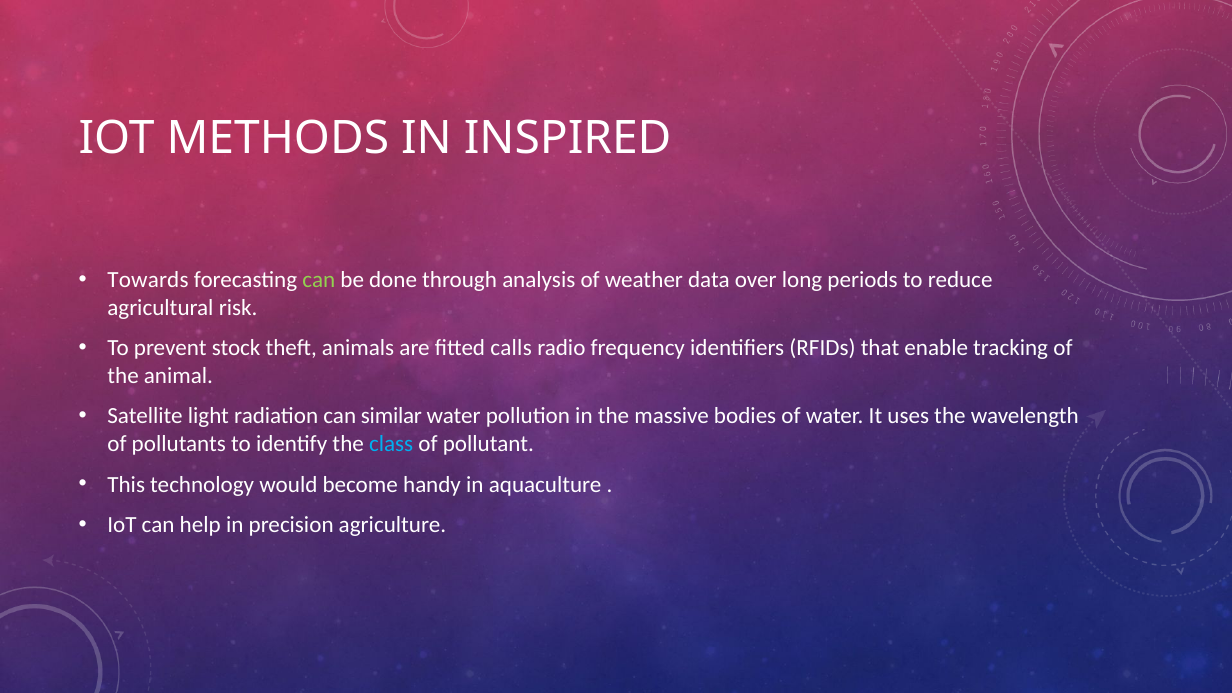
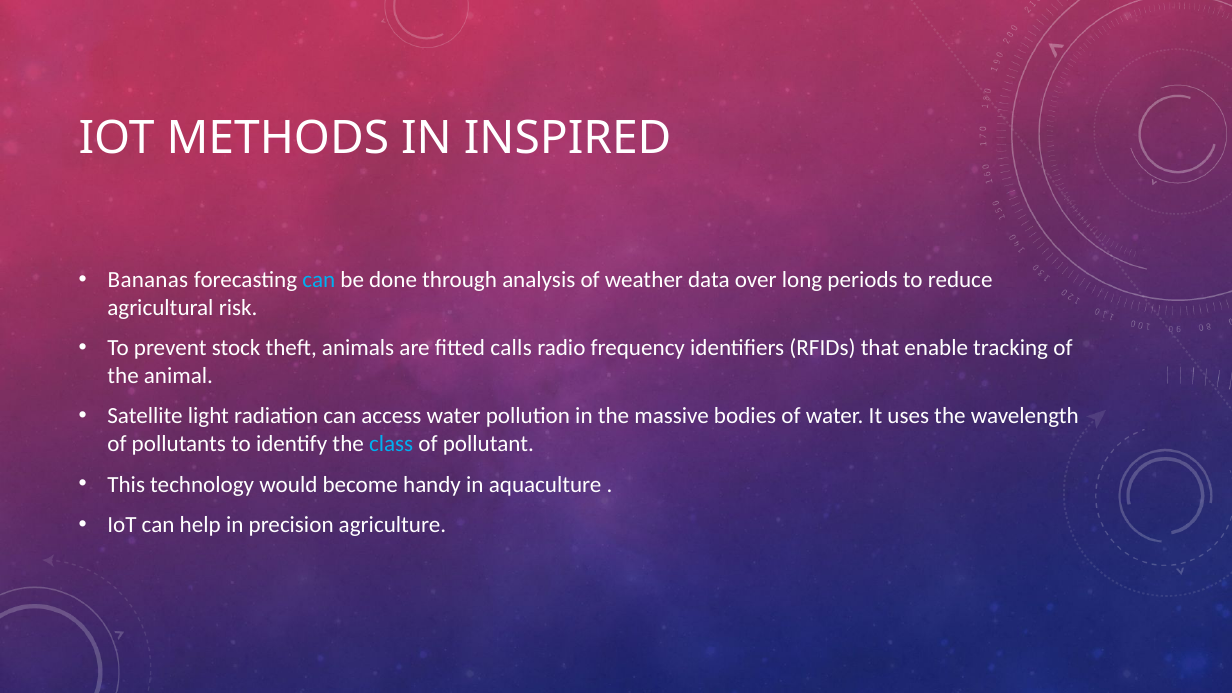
Towards: Towards -> Bananas
can at (319, 280) colour: light green -> light blue
similar: similar -> access
